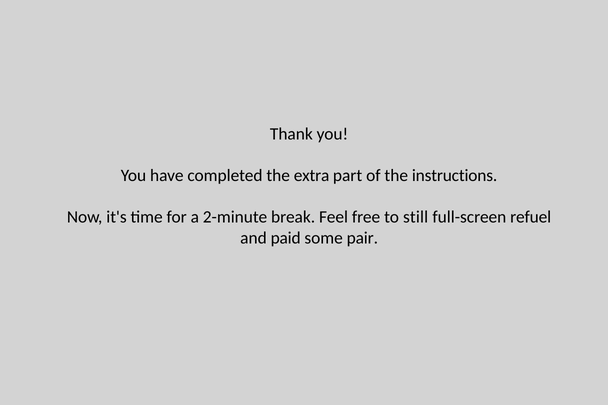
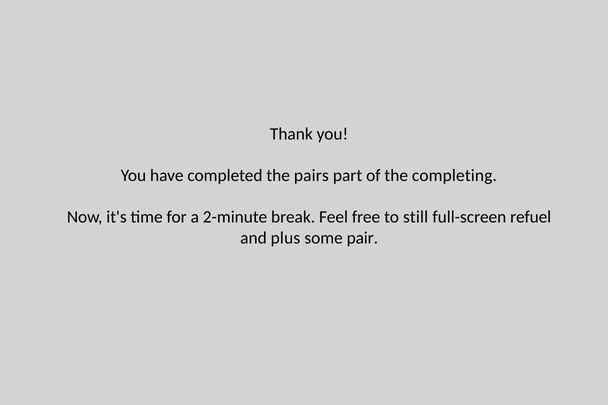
extra: extra -> pairs
instructions: instructions -> completing
paid: paid -> plus
